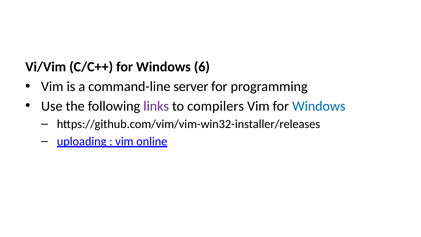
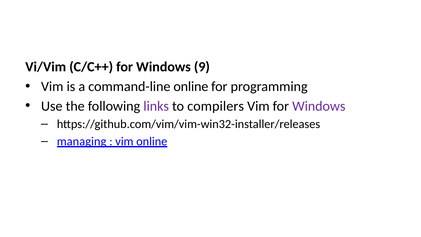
6: 6 -> 9
command-line server: server -> online
Windows at (319, 106) colour: blue -> purple
uploading: uploading -> managing
